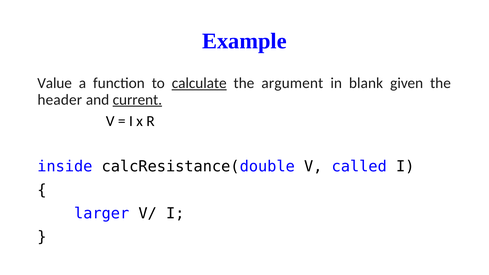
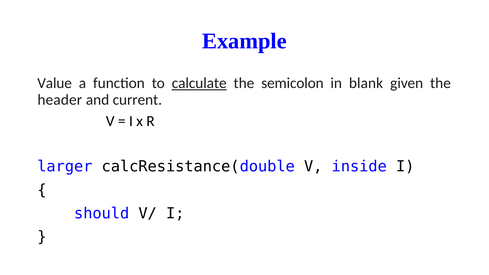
argument: argument -> semicolon
current underline: present -> none
inside: inside -> larger
called: called -> inside
larger: larger -> should
